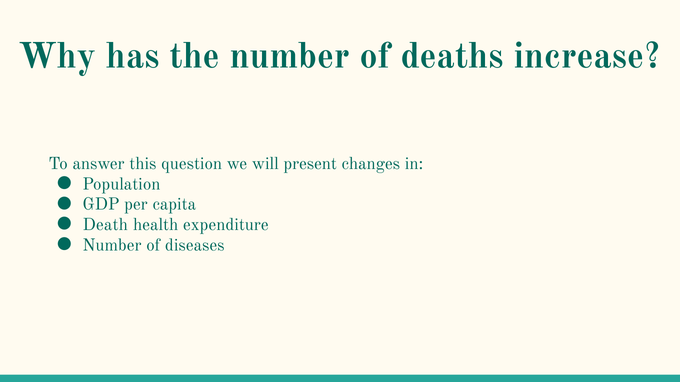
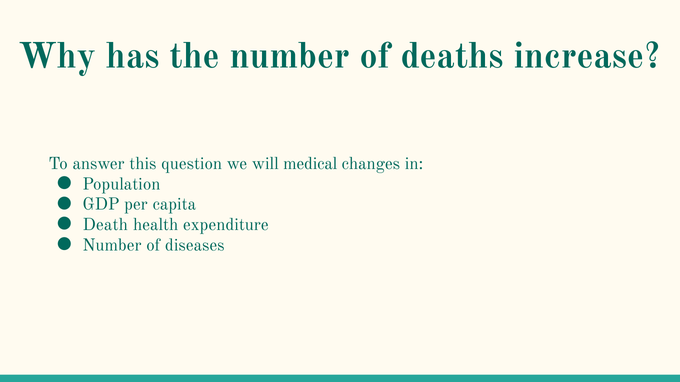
present: present -> medical
